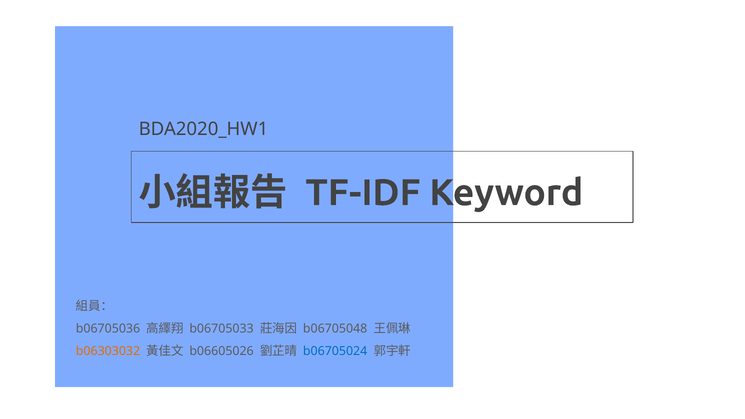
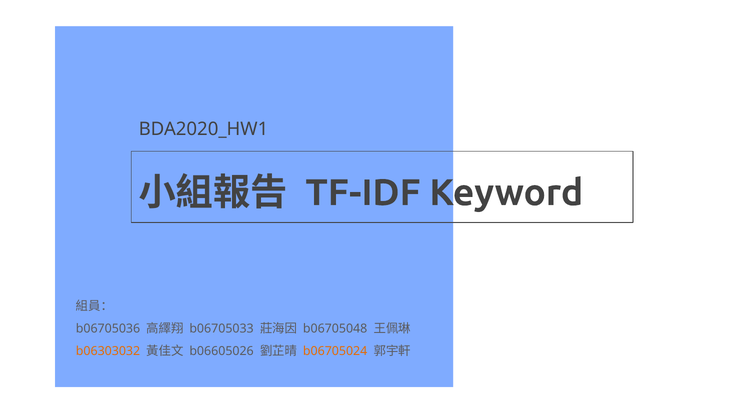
b06705024 colour: blue -> orange
